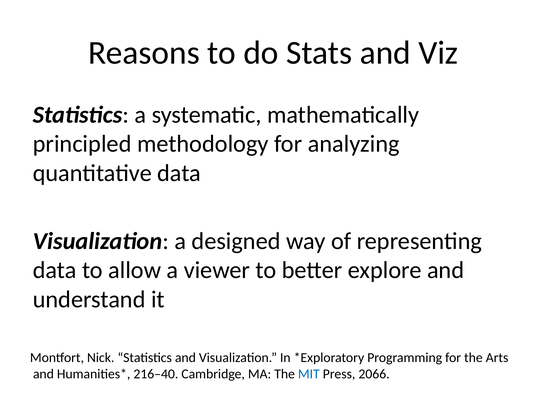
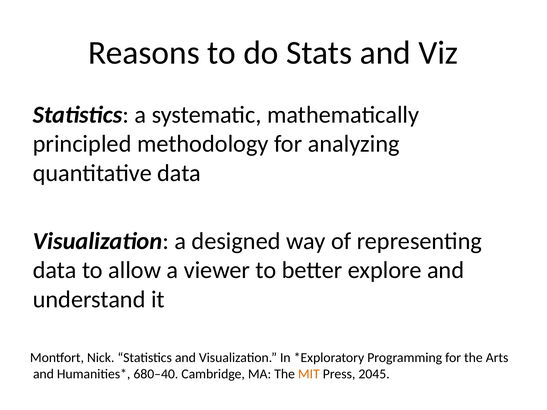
216–40: 216–40 -> 680–40
MIT colour: blue -> orange
2066: 2066 -> 2045
